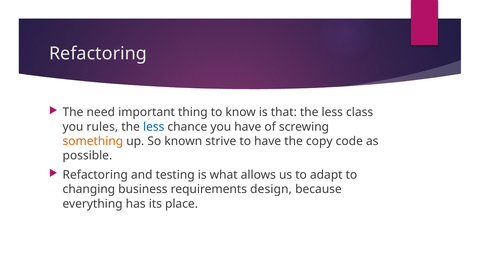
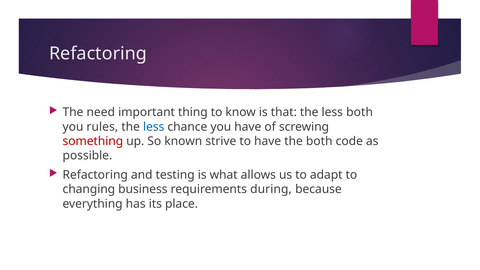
less class: class -> both
something colour: orange -> red
the copy: copy -> both
design: design -> during
